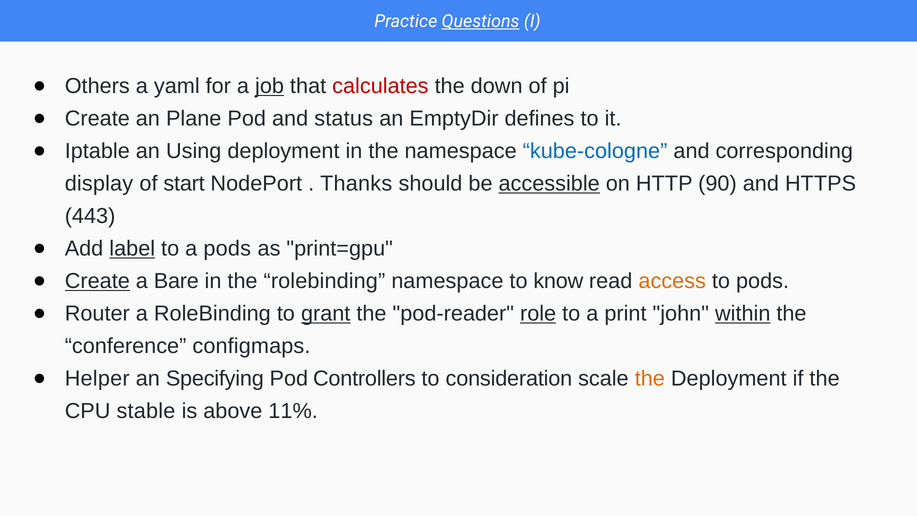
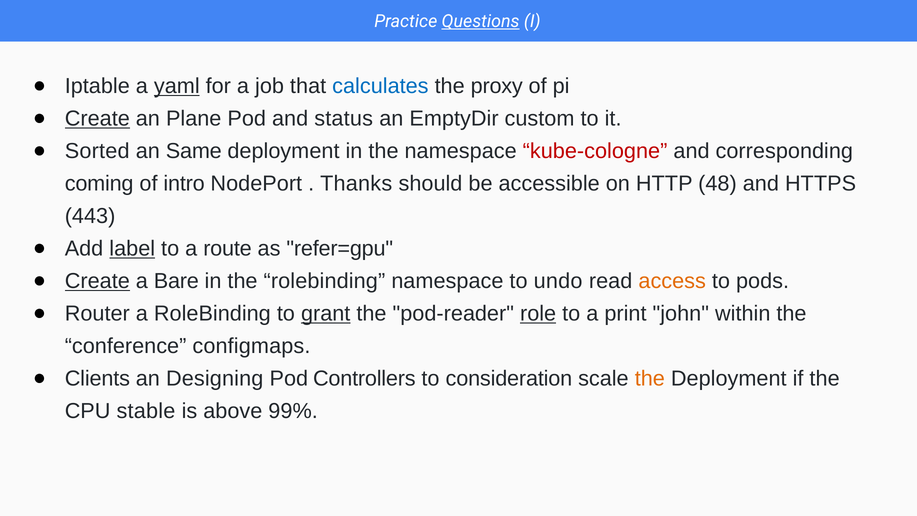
Others: Others -> Iptable
yaml underline: none -> present
job underline: present -> none
calculates colour: red -> blue
down: down -> proxy
Create at (97, 119) underline: none -> present
defines: defines -> custom
Iptable: Iptable -> Sorted
Using: Using -> Same
kube-cologne colour: blue -> red
display: display -> coming
start: start -> intro
accessible underline: present -> none
90: 90 -> 48
a pods: pods -> route
print=gpu: print=gpu -> refer=gpu
know: know -> undo
within underline: present -> none
Helper: Helper -> Clients
Specifying: Specifying -> Designing
11%: 11% -> 99%
